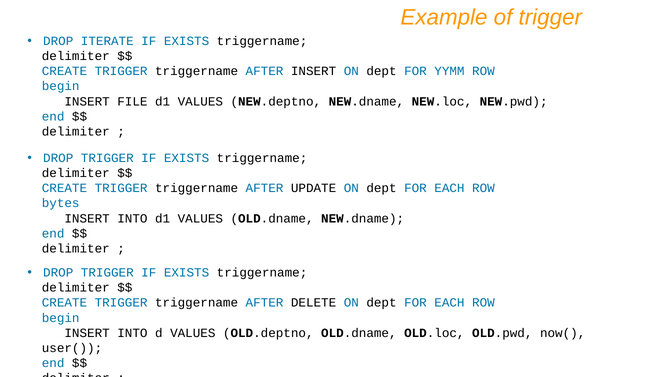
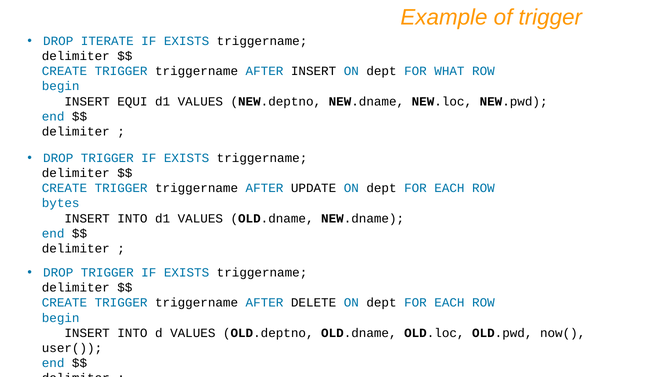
YYMM: YYMM -> WHAT
FILE: FILE -> EQUI
